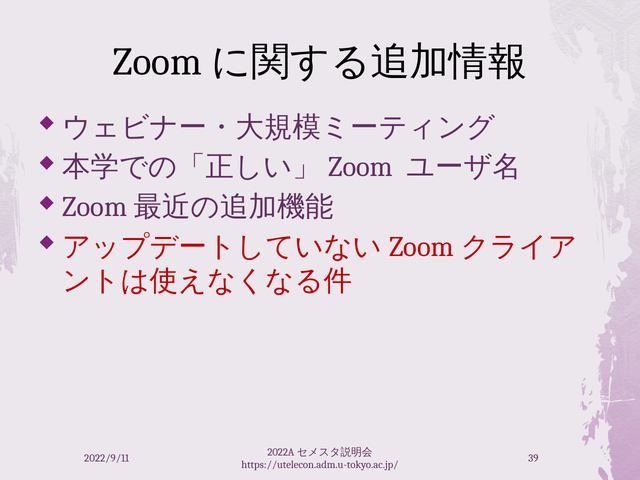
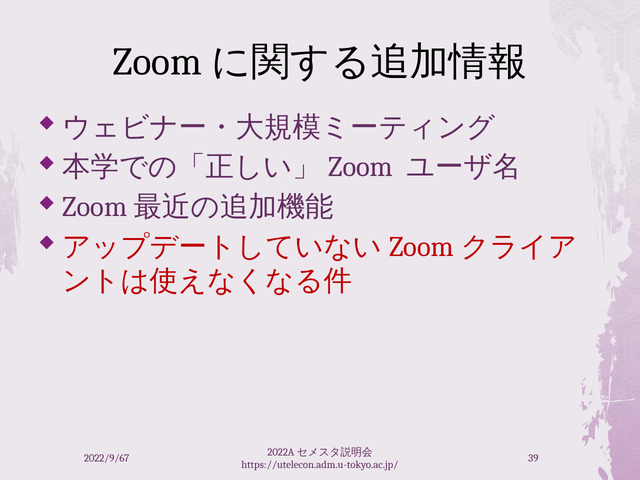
2022/9/11: 2022/9/11 -> 2022/9/67
